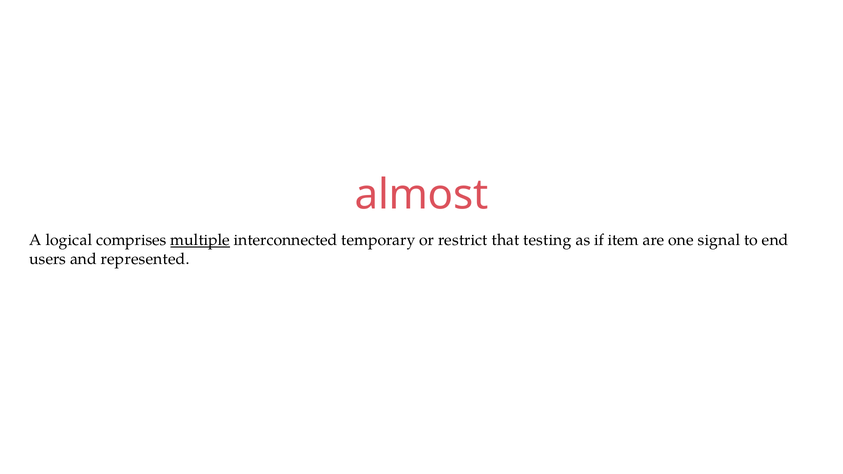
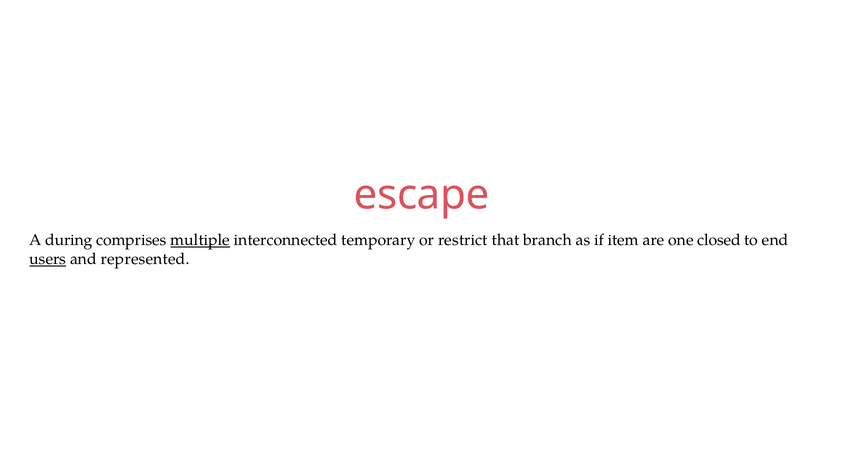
almost: almost -> escape
logical: logical -> during
testing: testing -> branch
signal: signal -> closed
users underline: none -> present
